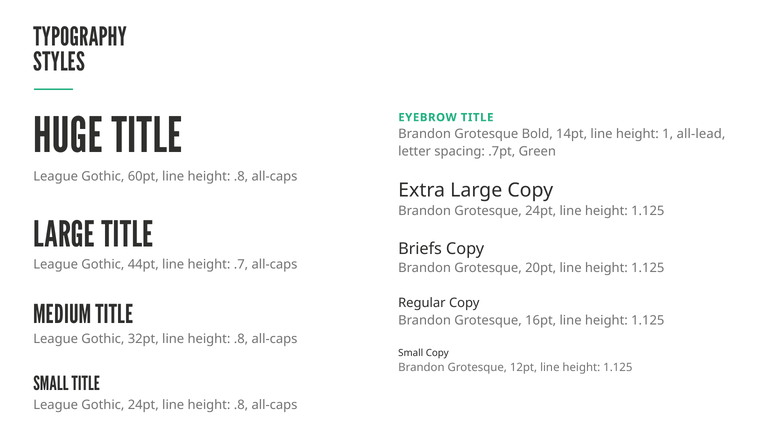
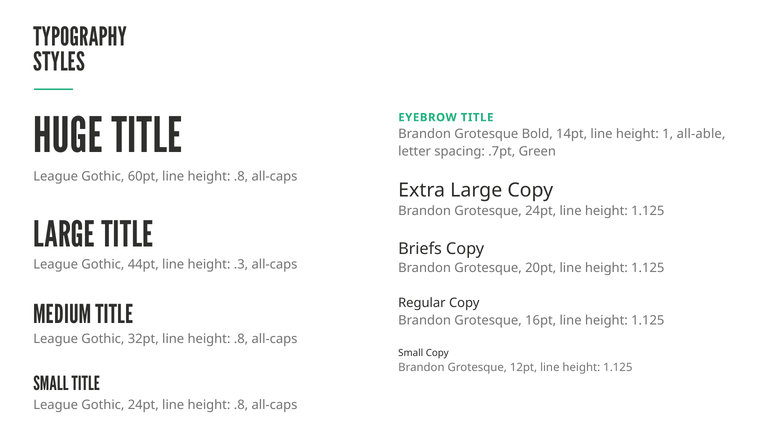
all-lead: all-lead -> all-able
.7: .7 -> .3
